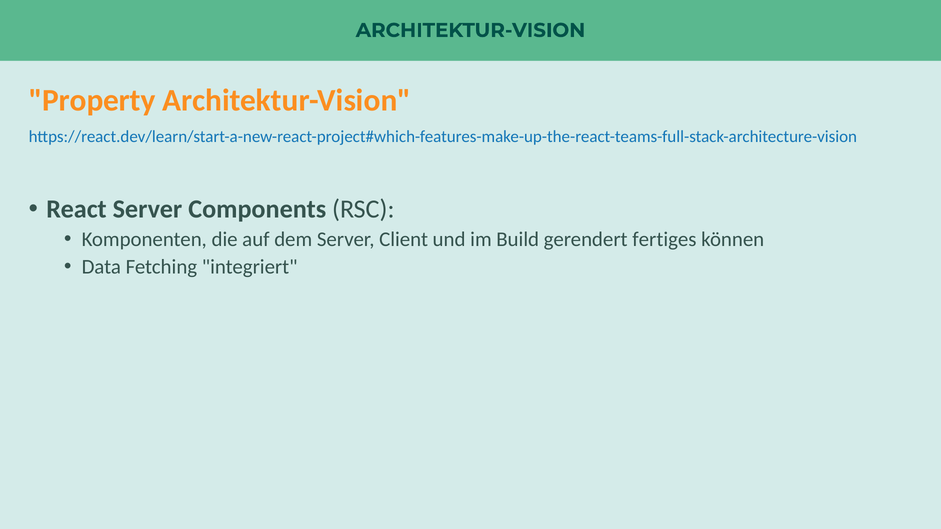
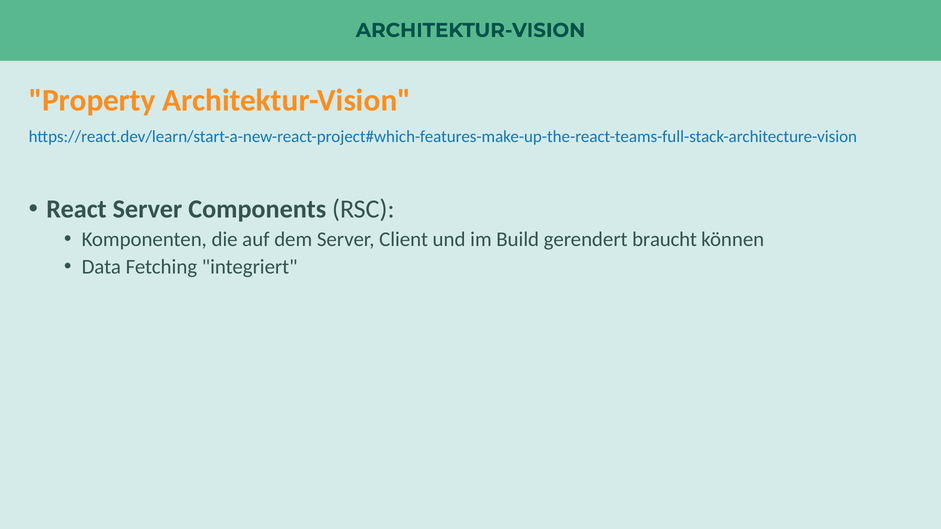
fertiges: fertiges -> braucht
